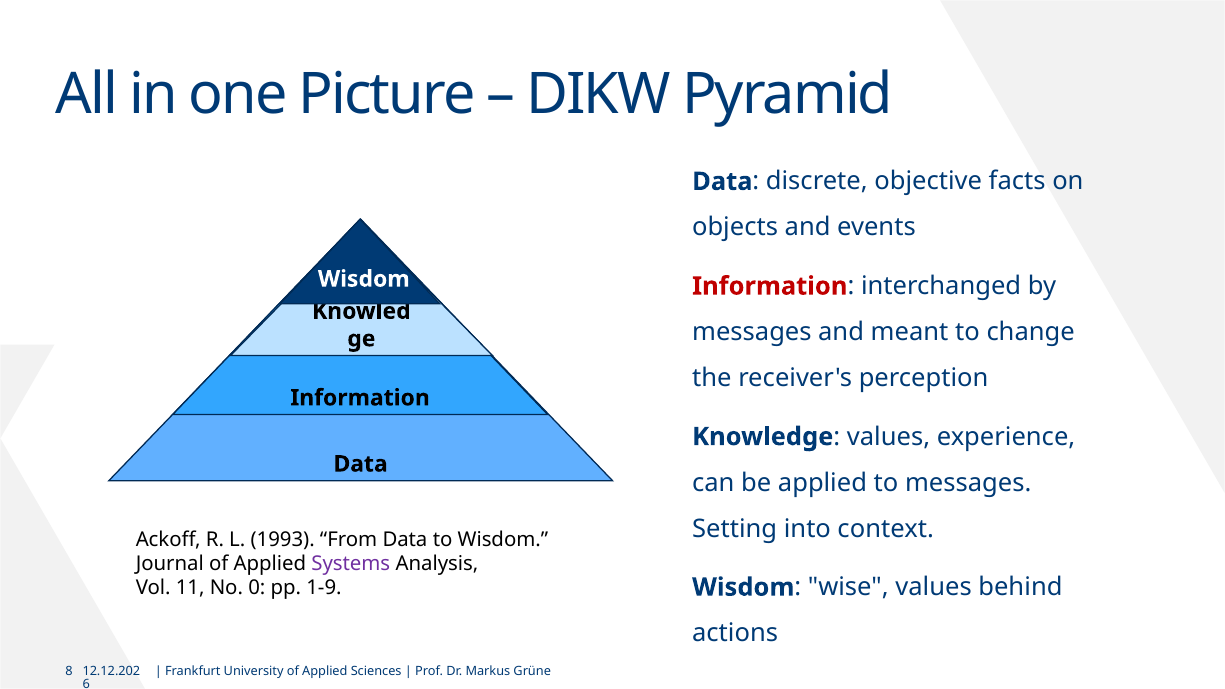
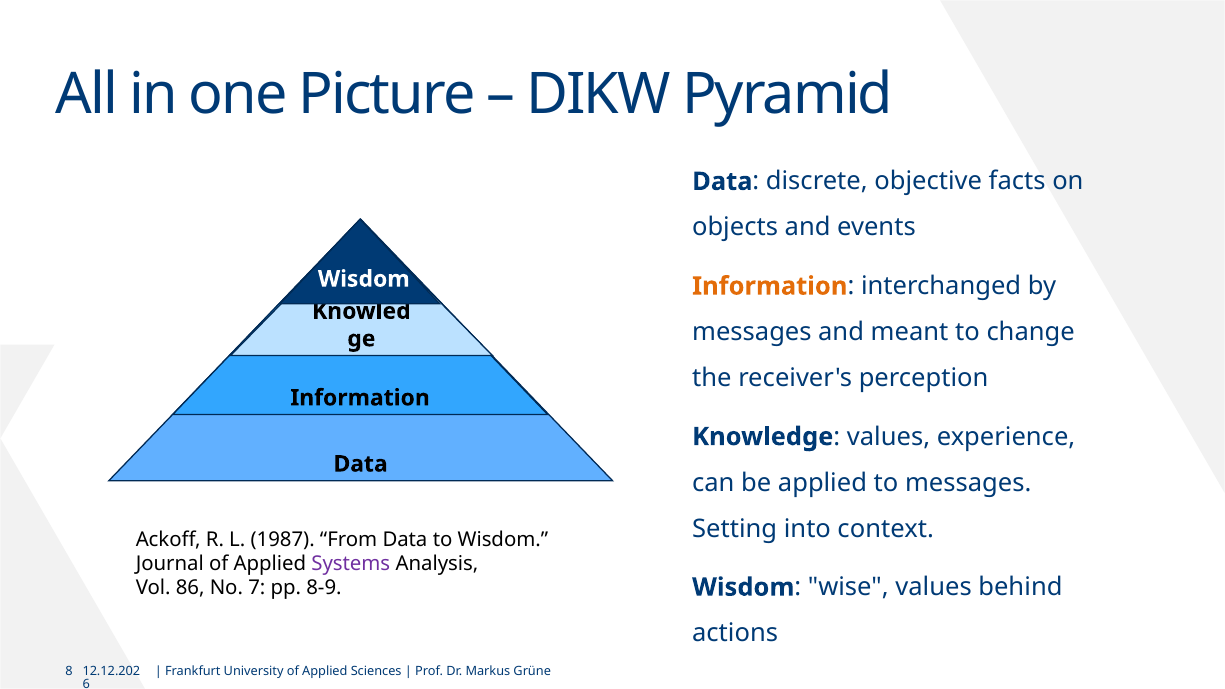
Information at (770, 286) colour: red -> orange
1993: 1993 -> 1987
11: 11 -> 86
0: 0 -> 7
1-9: 1-9 -> 8-9
